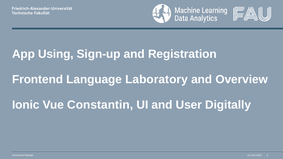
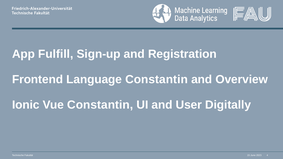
Using: Using -> Fulfill
Language Laboratory: Laboratory -> Constantin
